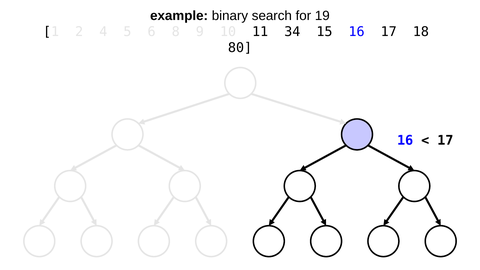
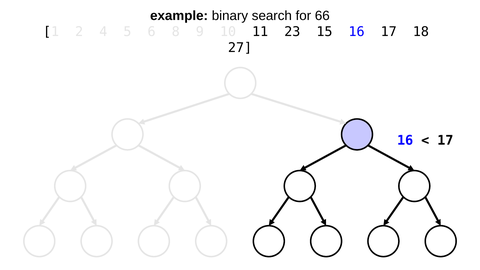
19: 19 -> 66
34: 34 -> 23
80: 80 -> 27
